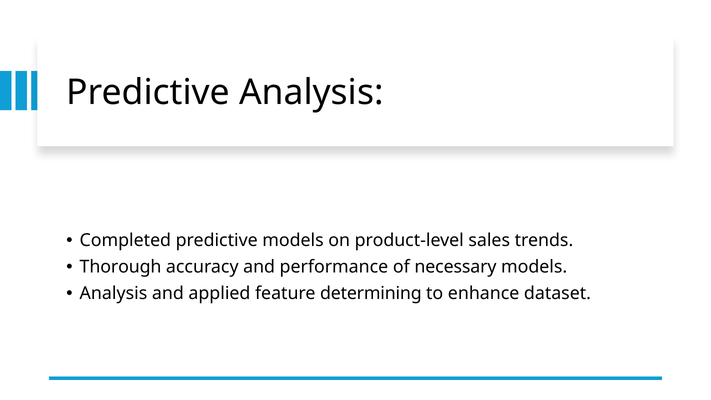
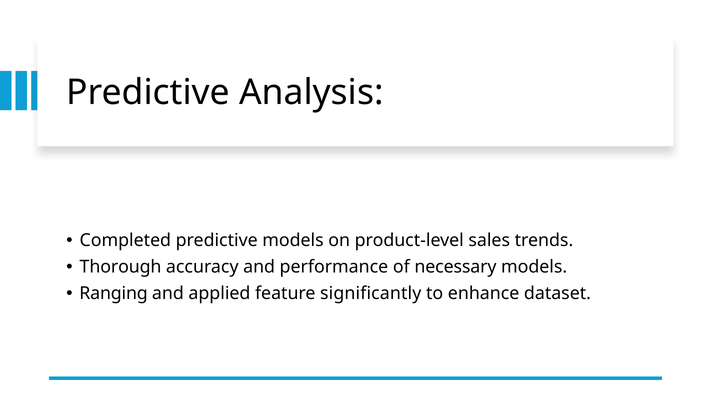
Analysis at (113, 294): Analysis -> Ranging
determining: determining -> significantly
